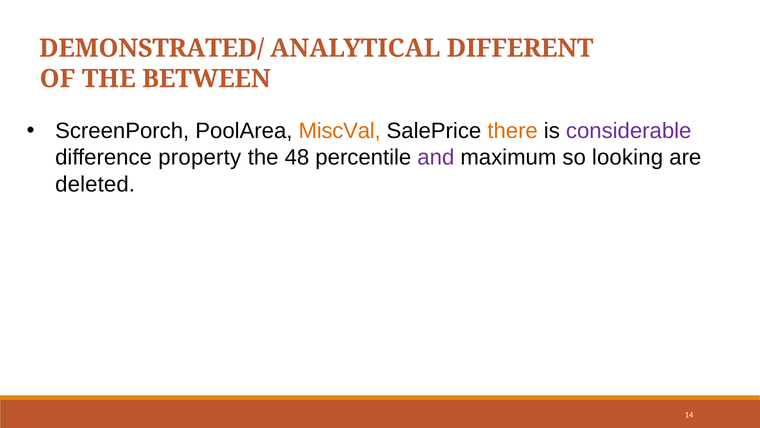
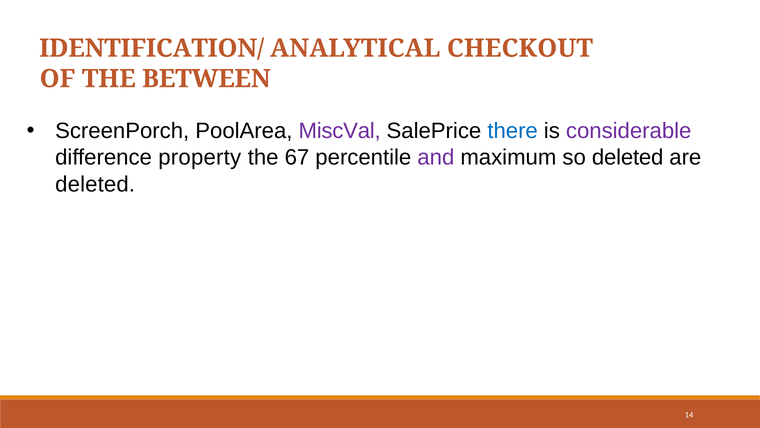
DEMONSTRATED/: DEMONSTRATED/ -> IDENTIFICATION/
DIFFERENT: DIFFERENT -> CHECKOUT
MiscVal colour: orange -> purple
there colour: orange -> blue
48: 48 -> 67
so looking: looking -> deleted
